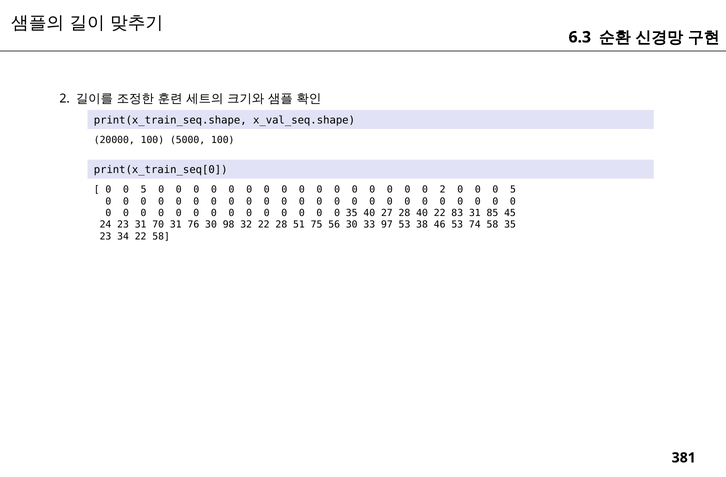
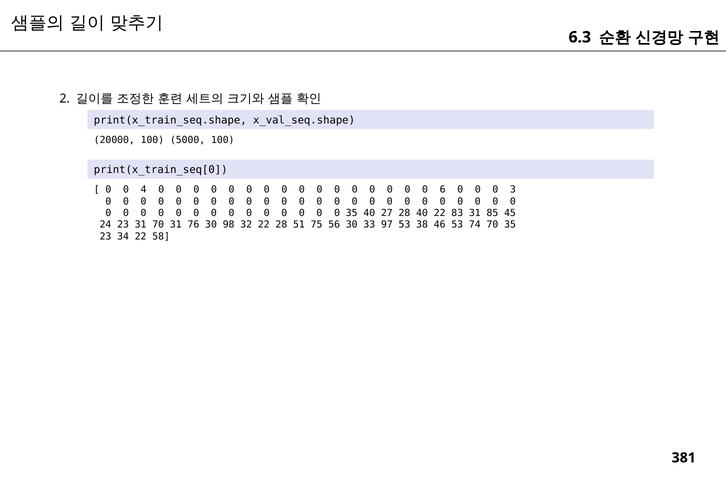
5 at (144, 190): 5 -> 4
0 2: 2 -> 6
0 0 0 5: 5 -> 3
74 58: 58 -> 70
